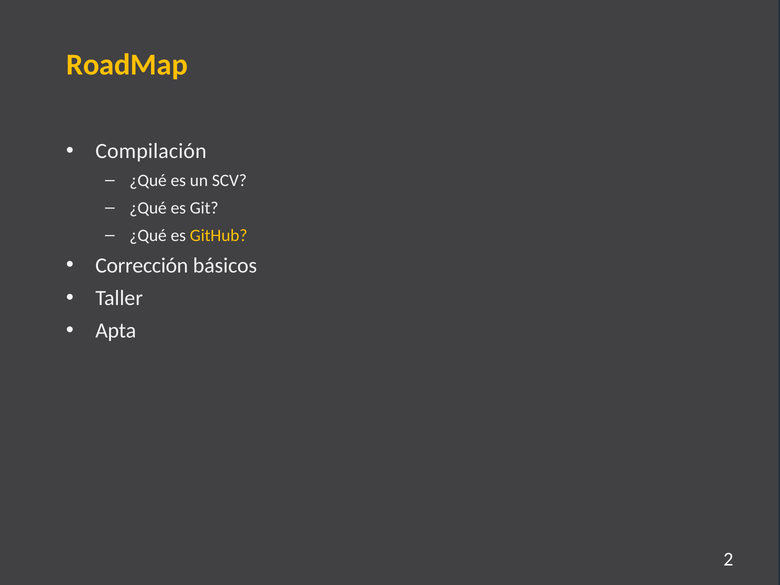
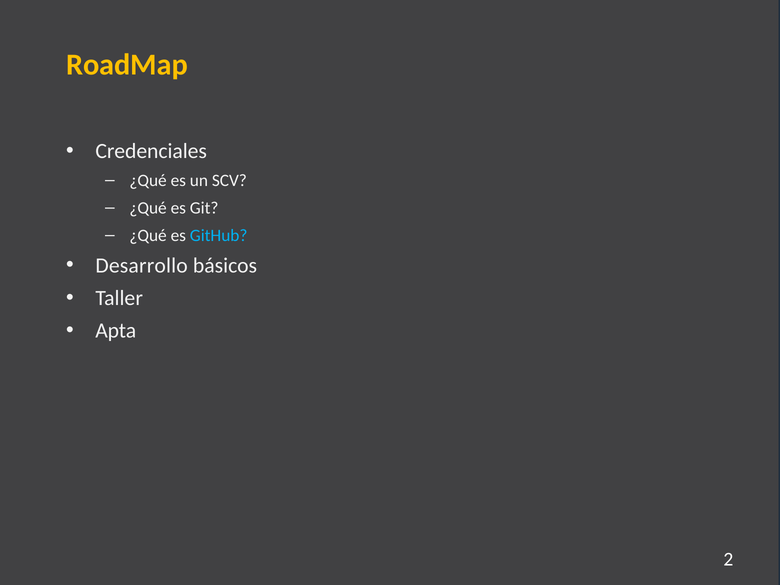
Compilación: Compilación -> Credenciales
GitHub colour: yellow -> light blue
Corrección: Corrección -> Desarrollo
